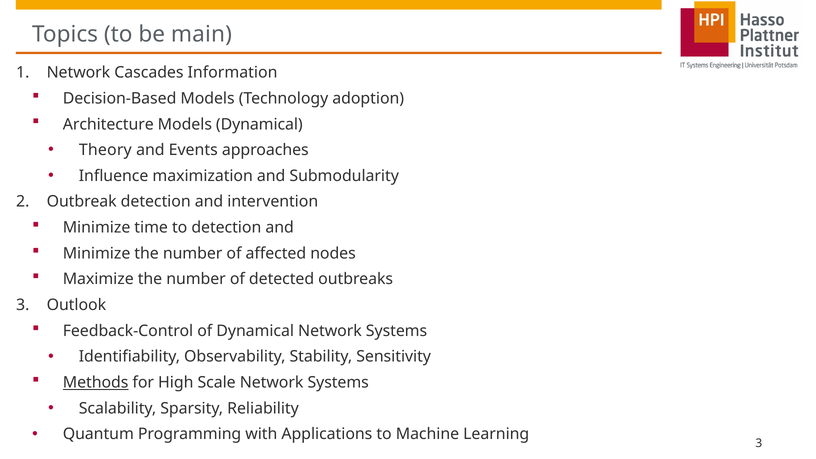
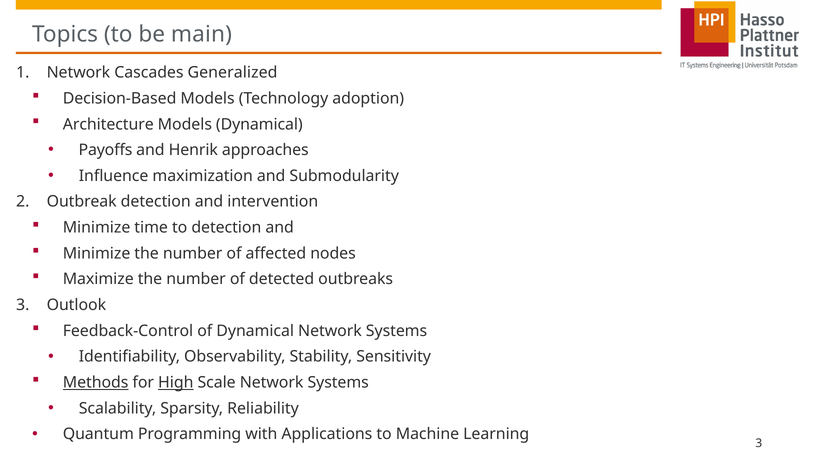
Information: Information -> Generalized
Theory: Theory -> Payoffs
Events: Events -> Henrik
High underline: none -> present
